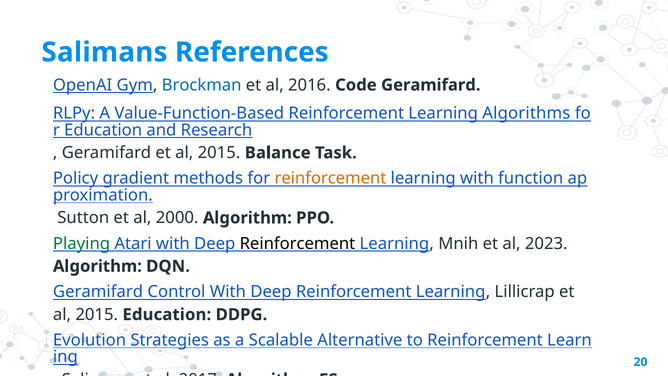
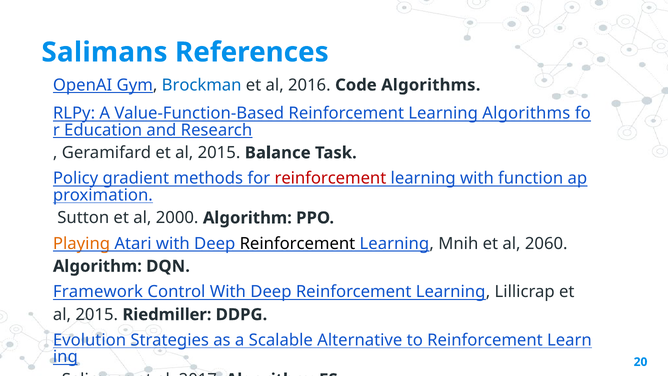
Code Geramifard: Geramifard -> Algorithms
reinforcement at (330, 178) colour: orange -> red
Playing colour: green -> orange
2023: 2023 -> 2060
Geramifard at (98, 292): Geramifard -> Framework
2015 Education: Education -> Riedmiller
